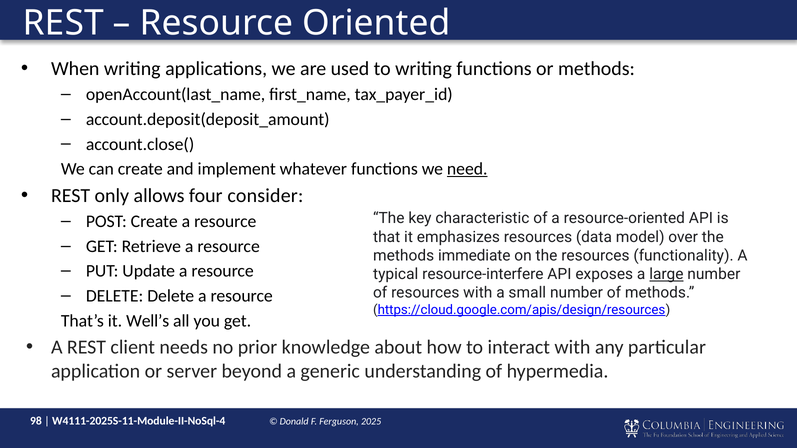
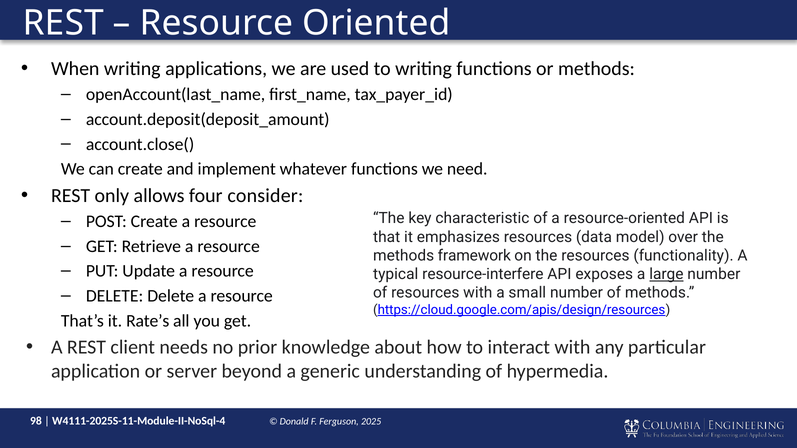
need underline: present -> none
immediate: immediate -> framework
Well’s: Well’s -> Rate’s
